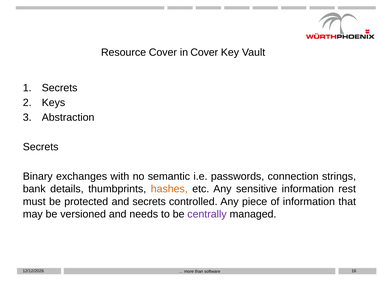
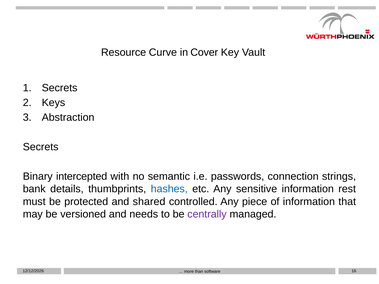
Resource Cover: Cover -> Curve
exchanges: exchanges -> intercepted
hashes colour: orange -> blue
and secrets: secrets -> shared
